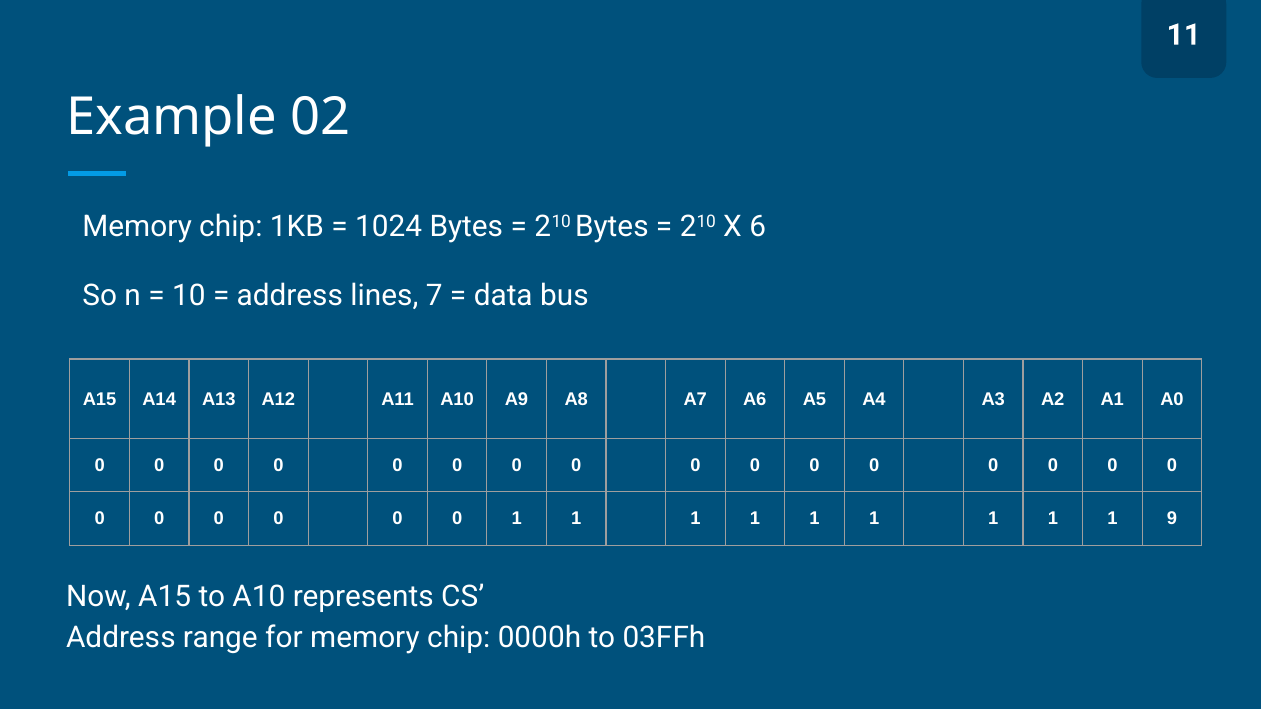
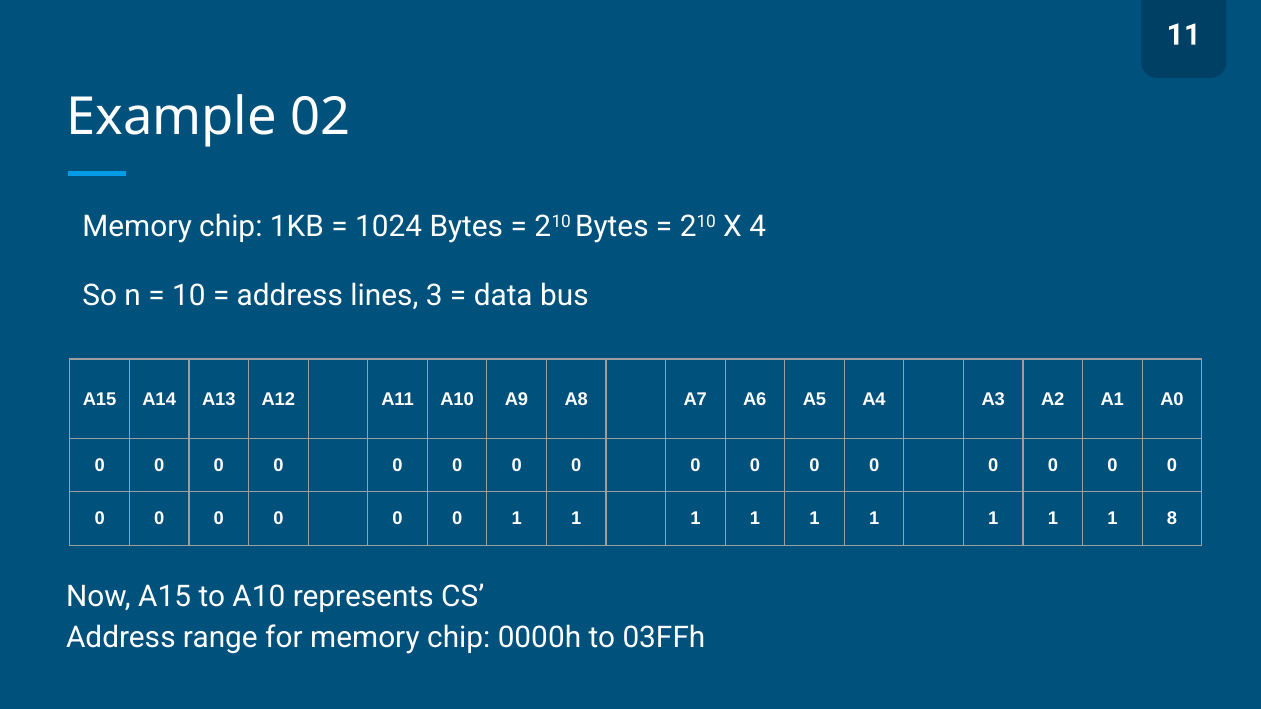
6: 6 -> 4
7: 7 -> 3
9: 9 -> 8
